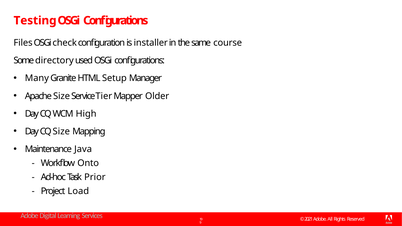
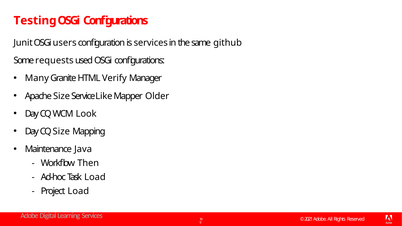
Files: Files -> Junit
check: check -> users
is installer: installer -> services
course: course -> github
directory: directory -> requests
Setup: Setup -> Verify
Tier: Tier -> Like
High: High -> Look
Onto: Onto -> Then
Task Prior: Prior -> Load
